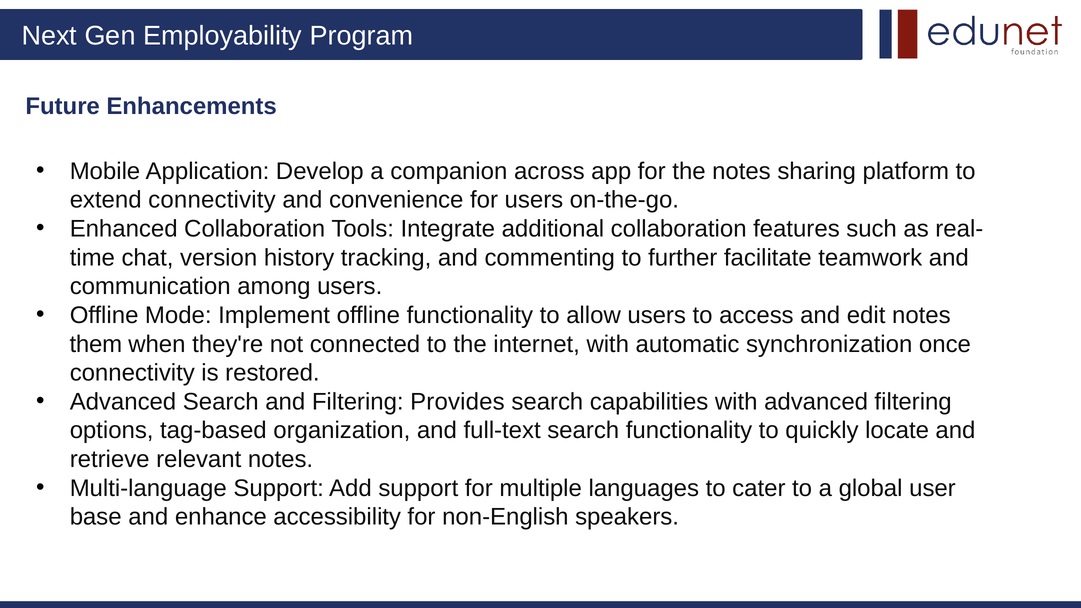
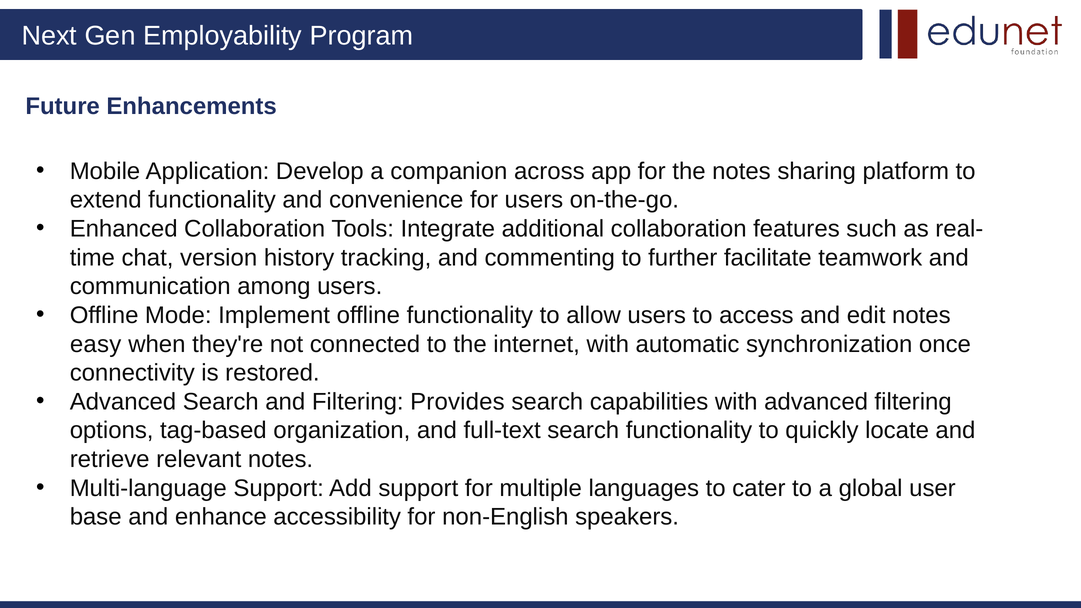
extend connectivity: connectivity -> functionality
them: them -> easy
